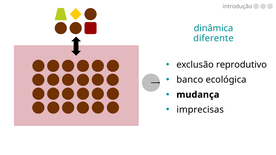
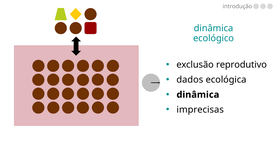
diferente: diferente -> ecológico
banco: banco -> dados
mudança at (198, 95): mudança -> dinâmica
